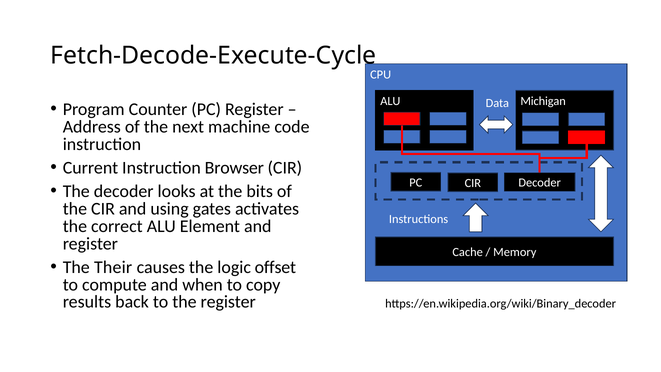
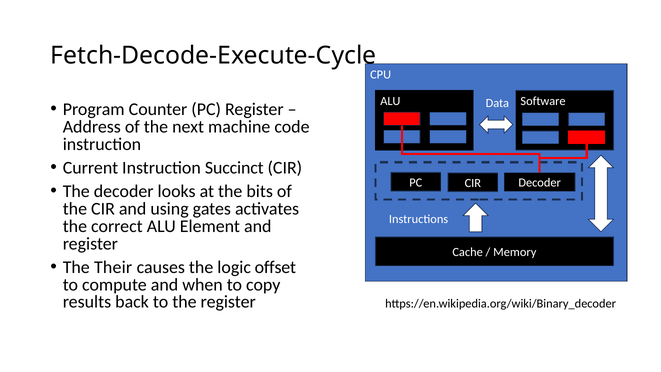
Michigan: Michigan -> Software
Browser: Browser -> Succinct
